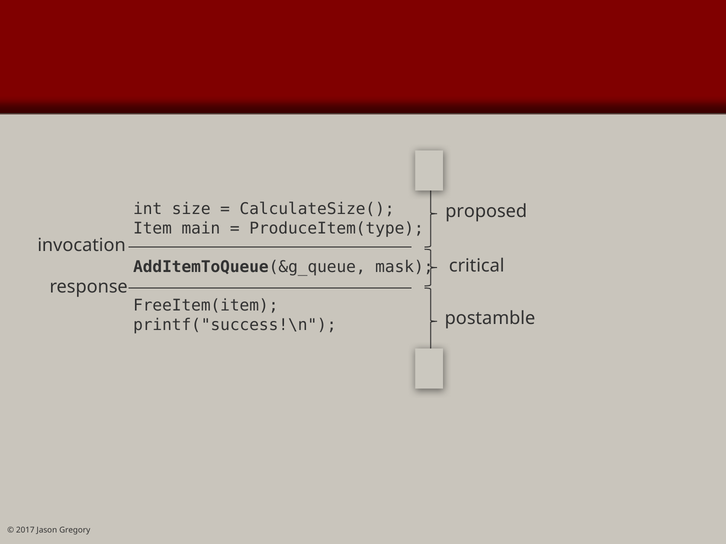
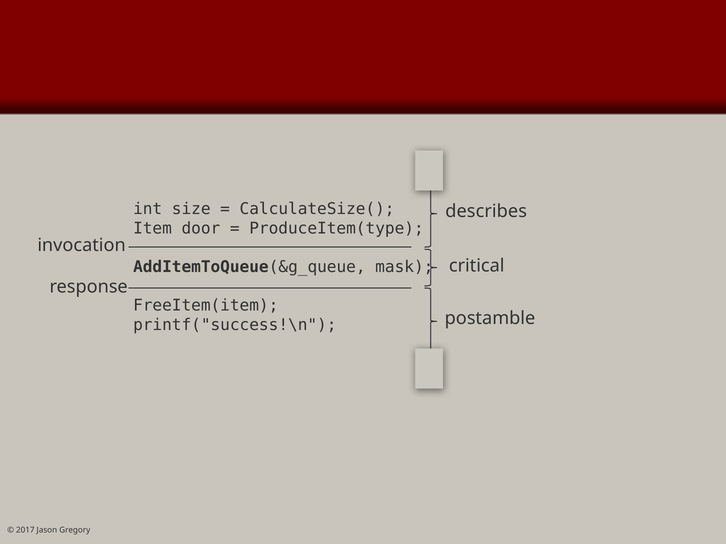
proposed: proposed -> describes
main: main -> door
